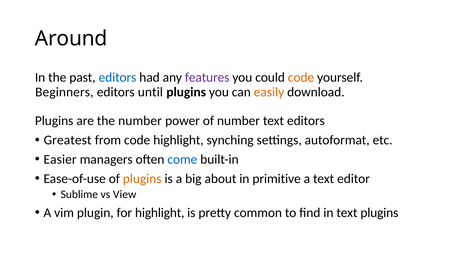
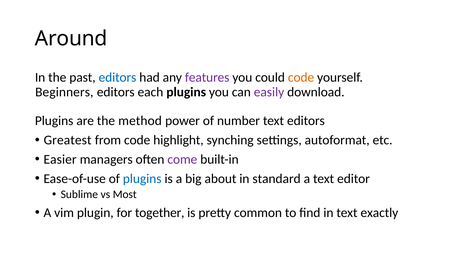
until: until -> each
easily colour: orange -> purple
the number: number -> method
come colour: blue -> purple
plugins at (142, 178) colour: orange -> blue
primitive: primitive -> standard
View: View -> Most
for highlight: highlight -> together
text plugins: plugins -> exactly
